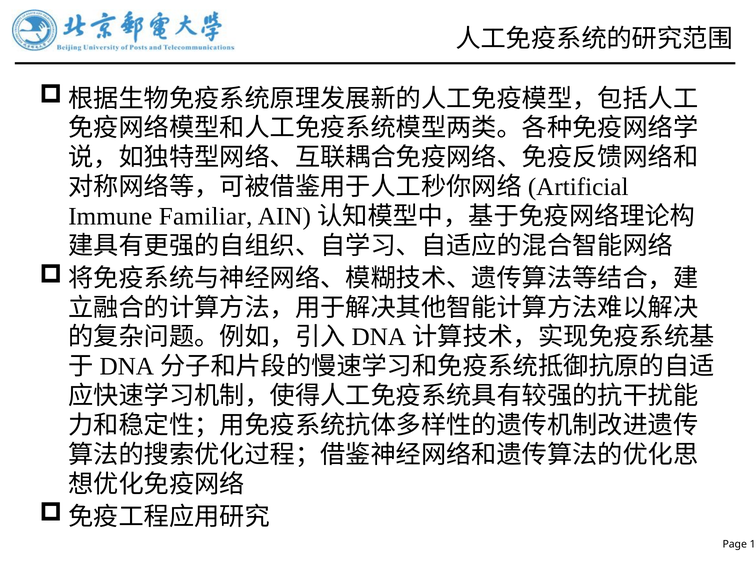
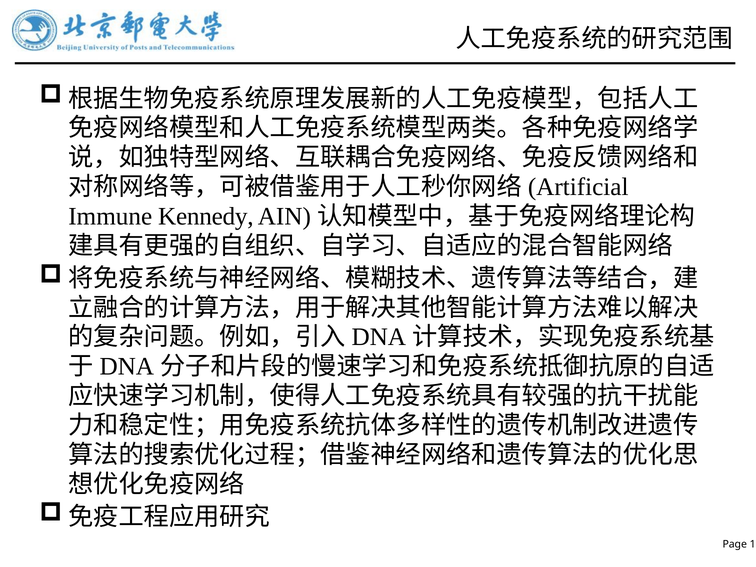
Familiar: Familiar -> Kennedy
